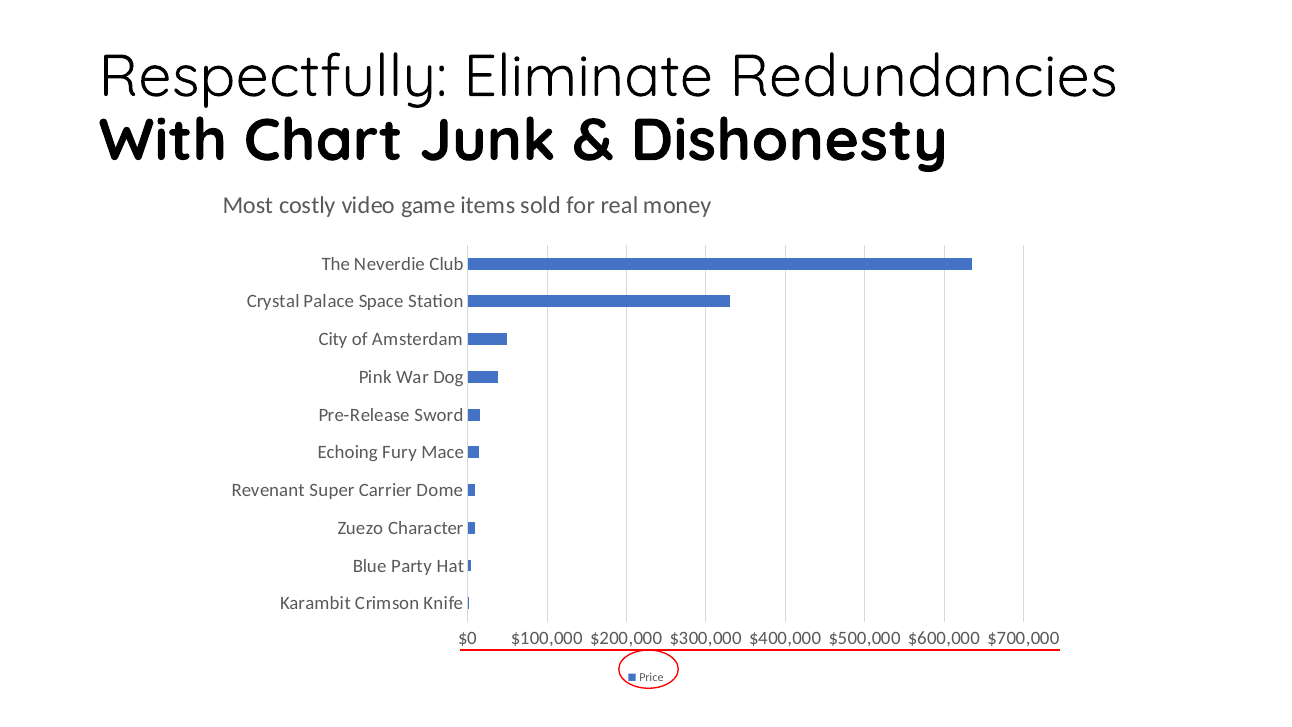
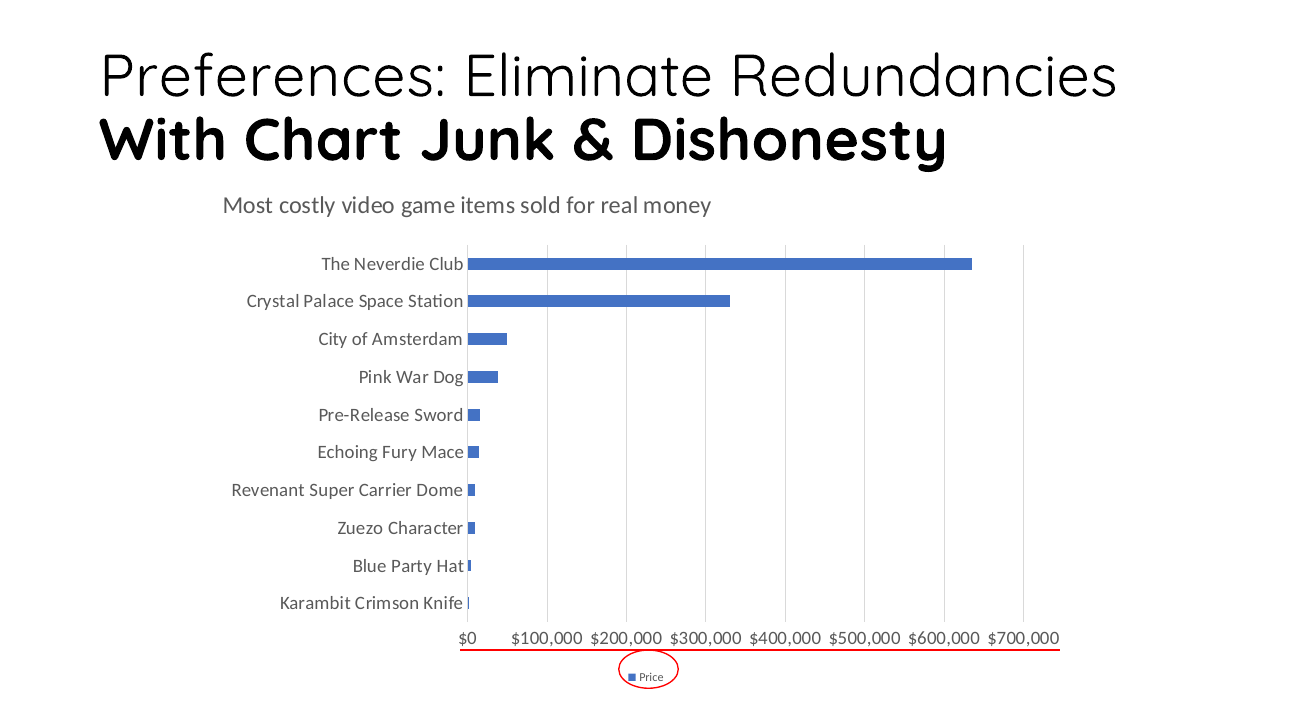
Respectfully: Respectfully -> Preferences
